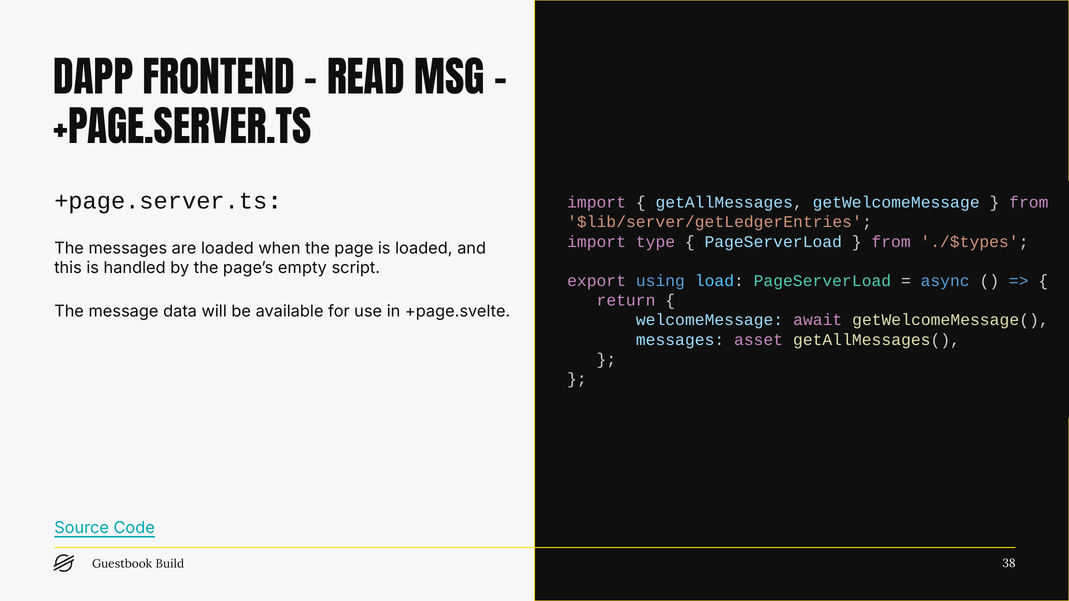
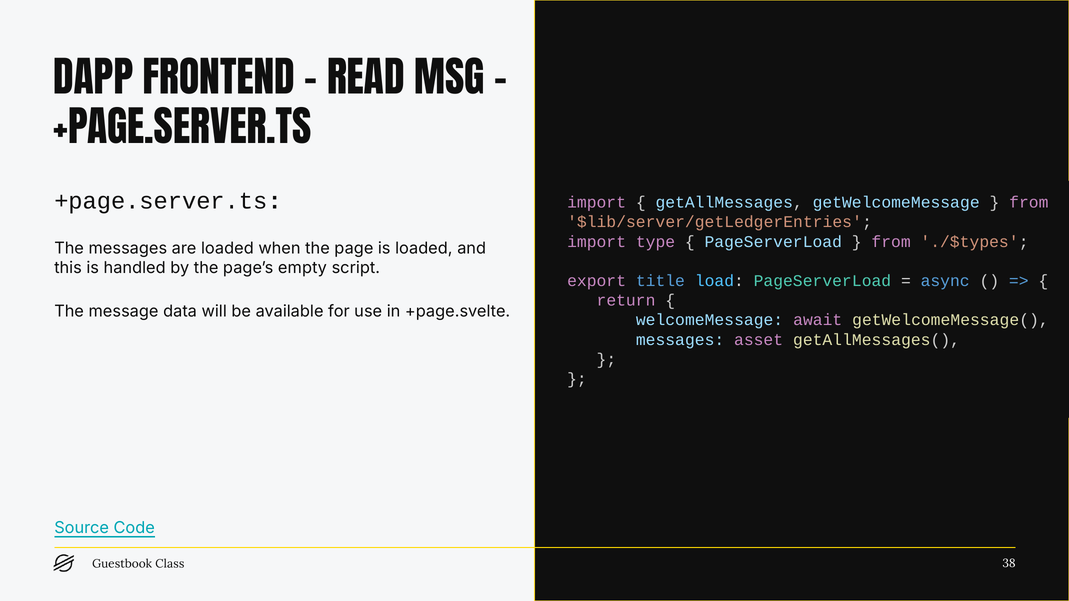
using: using -> title
Build: Build -> Class
